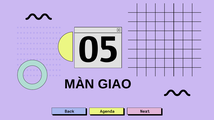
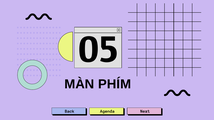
GIAO: GIAO -> PHÍM
